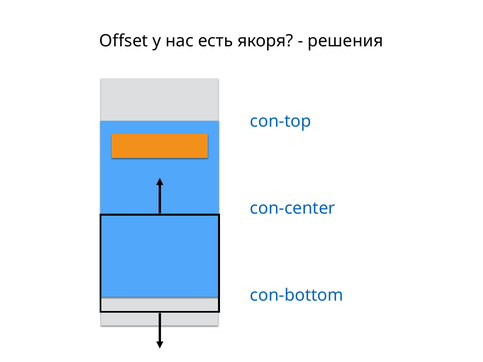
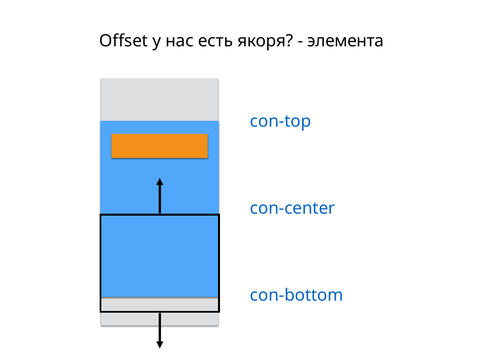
решения: решения -> элемента
